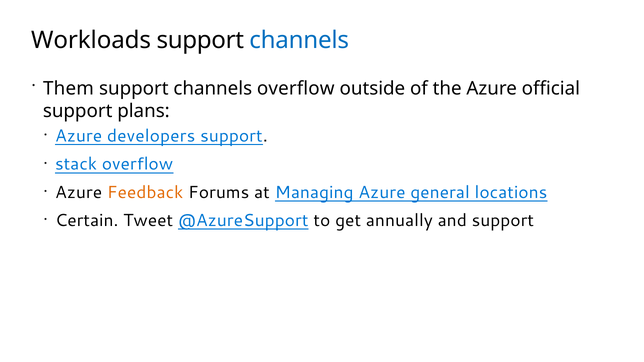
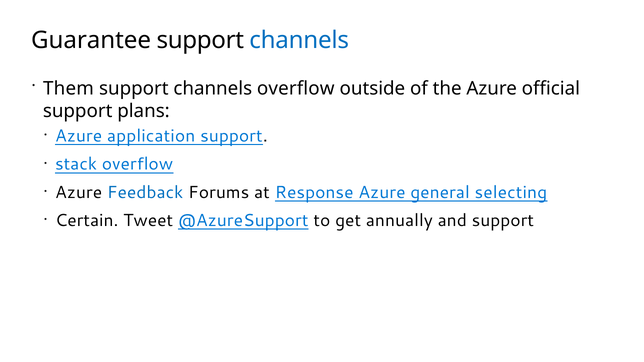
Workloads: Workloads -> Guarantee
developers: developers -> application
Feedback colour: orange -> blue
Managing: Managing -> Response
locations: locations -> selecting
